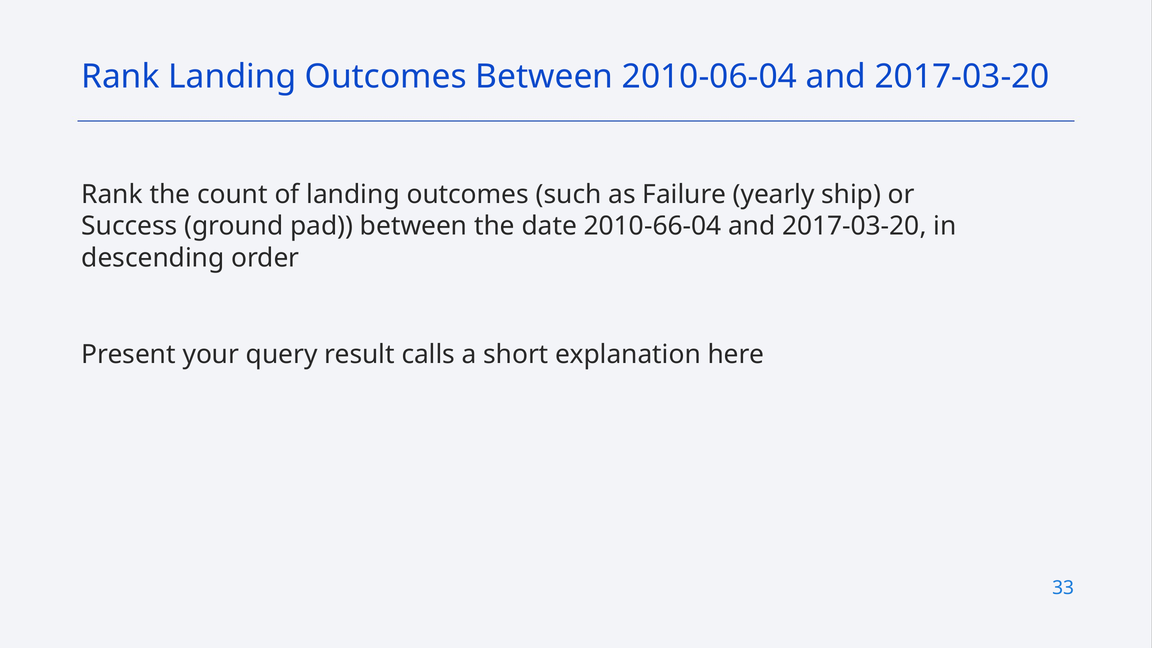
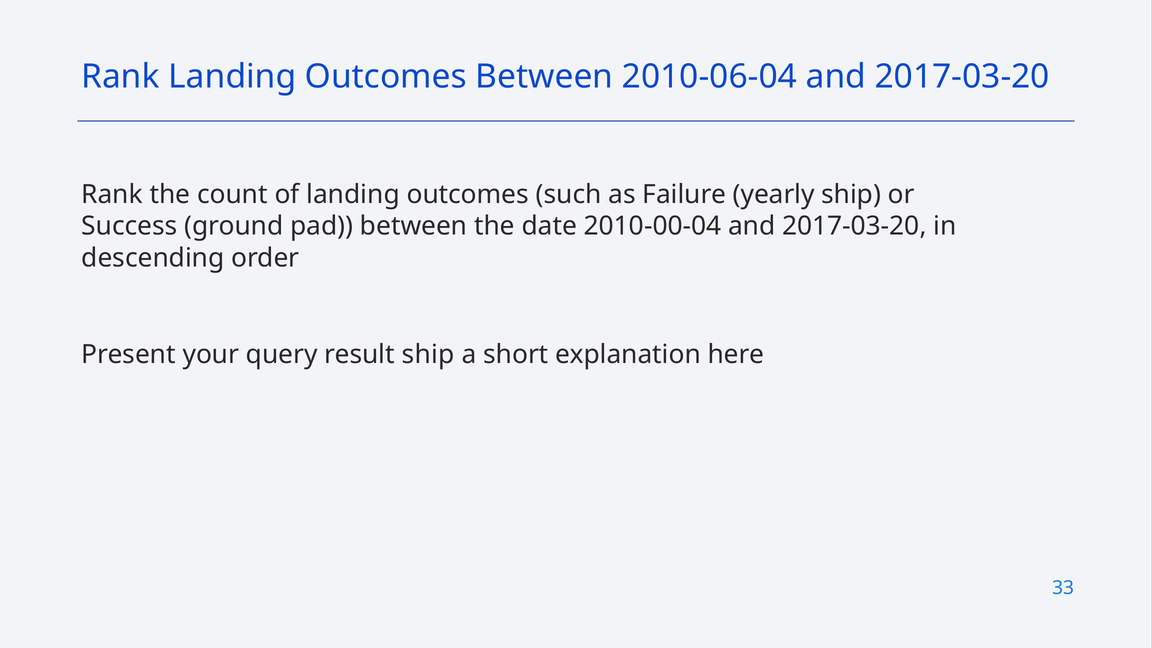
2010-66-04: 2010-66-04 -> 2010-00-04
result calls: calls -> ship
